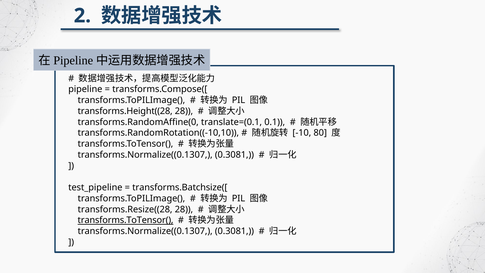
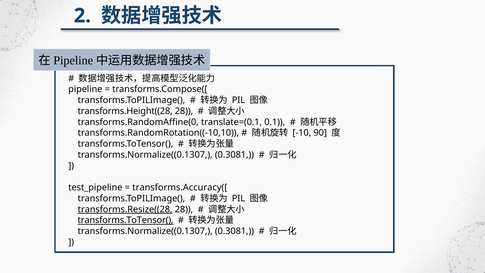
80: 80 -> 90
transforms.Batchsize([: transforms.Batchsize([ -> transforms.Accuracy([
transforms.Resize((28 underline: none -> present
